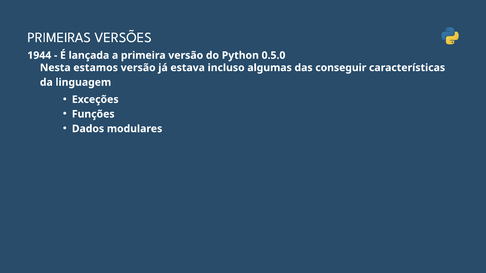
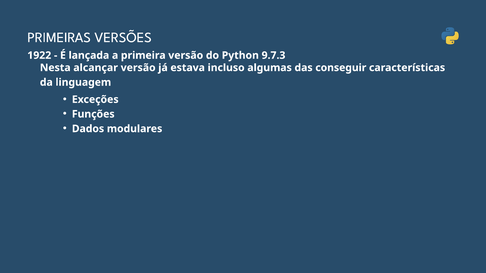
1944: 1944 -> 1922
0.5.0: 0.5.0 -> 9.7.3
estamos: estamos -> alcançar
